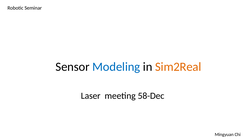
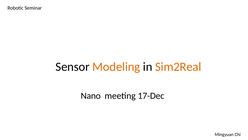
Modeling colour: blue -> orange
Laser: Laser -> Nano
58-Dec: 58-Dec -> 17-Dec
